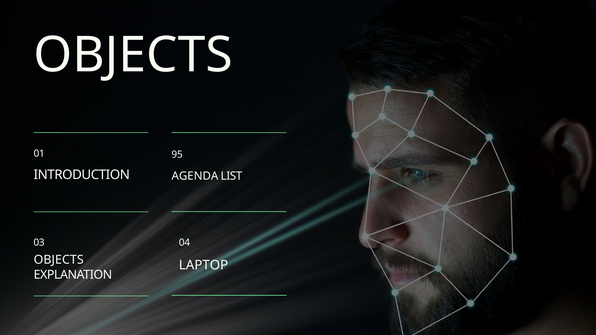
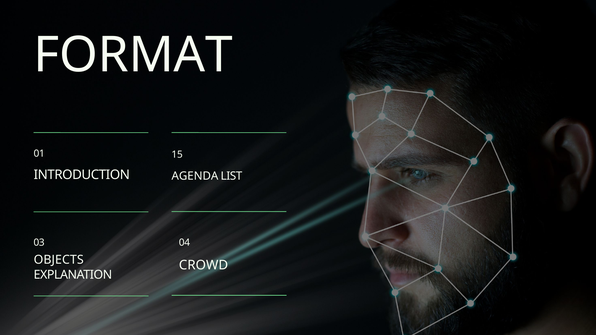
OBJECTS at (133, 55): OBJECTS -> FORMAT
95: 95 -> 15
LAPTOP: LAPTOP -> CROWD
